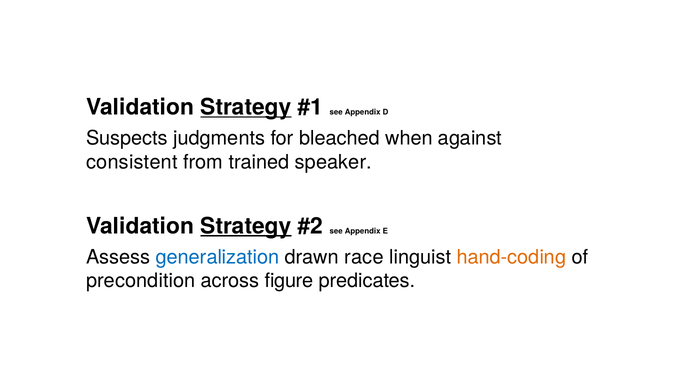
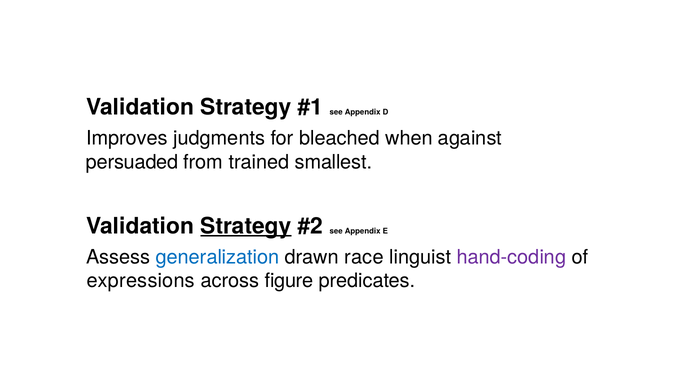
Strategy at (246, 107) underline: present -> none
Suspects: Suspects -> Improves
consistent: consistent -> persuaded
speaker: speaker -> smallest
hand-coding colour: orange -> purple
precondition: precondition -> expressions
